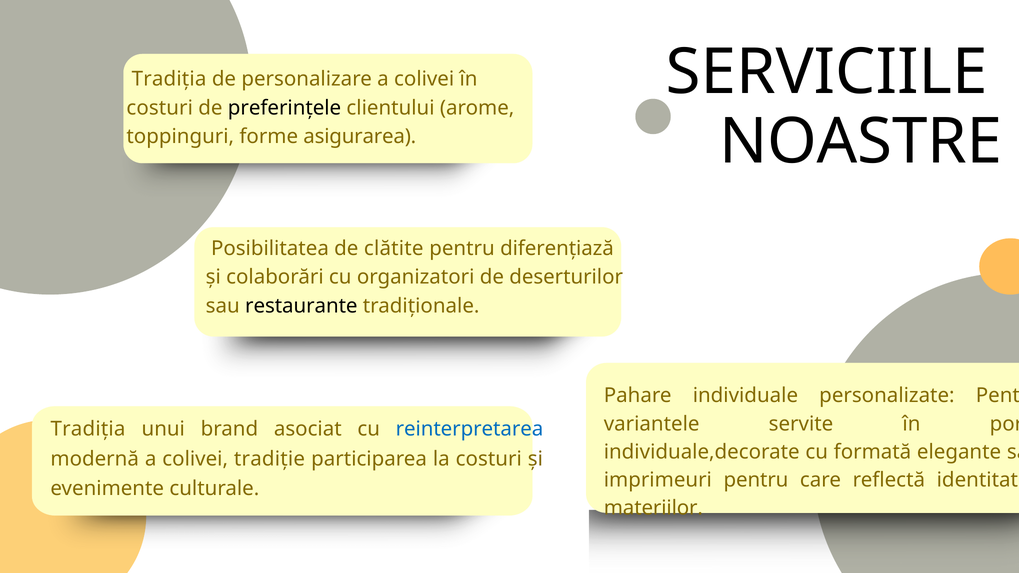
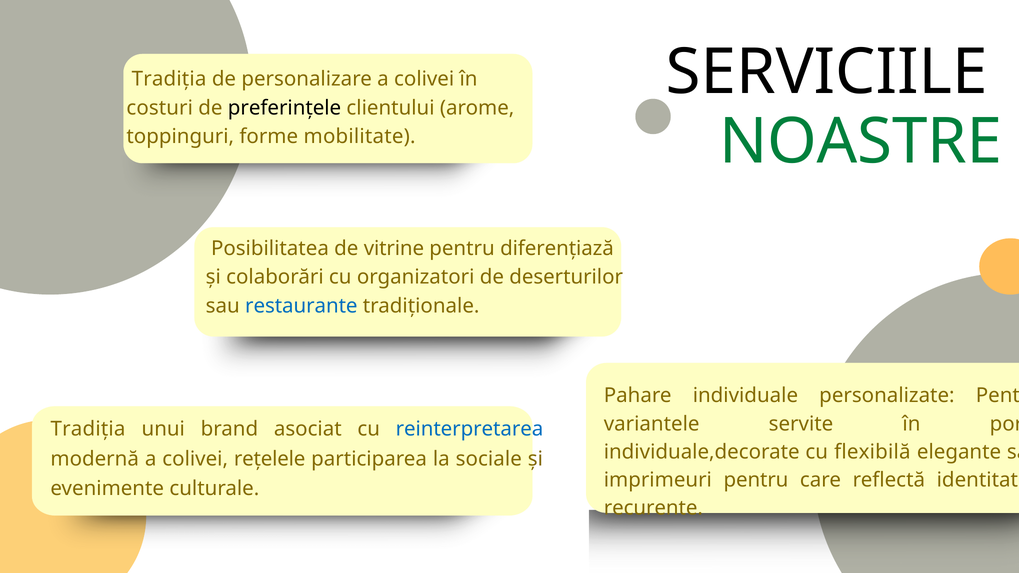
NOASTRE colour: black -> green
asigurarea: asigurarea -> mobilitate
clătite: clătite -> vitrine
restaurante colour: black -> blue
formată: formată -> flexibilă
tradiție: tradiție -> rețelele
la costuri: costuri -> sociale
materiilor: materiilor -> recurente
